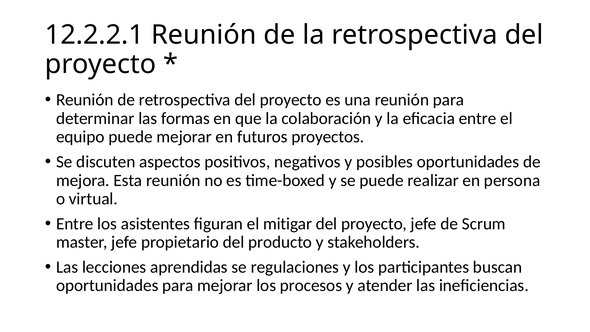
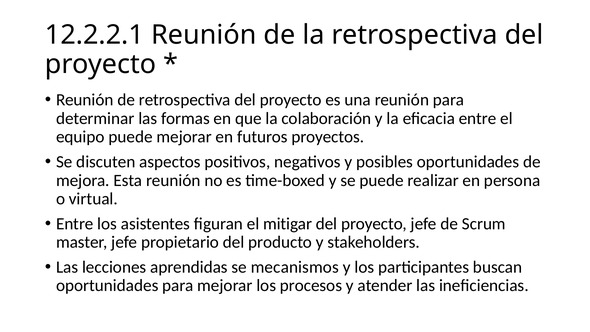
regulaciones: regulaciones -> mecanismos
